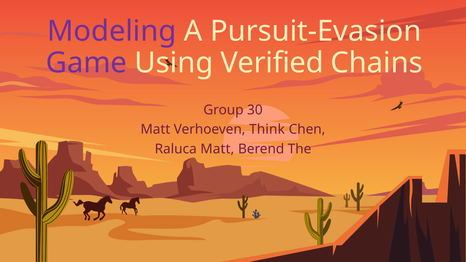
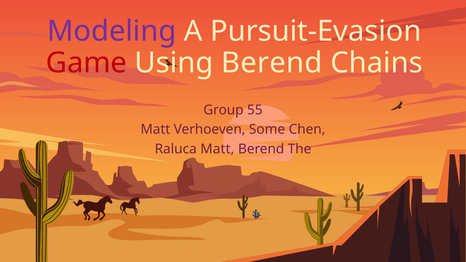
Game colour: purple -> red
Using Verified: Verified -> Berend
30: 30 -> 55
Think: Think -> Some
